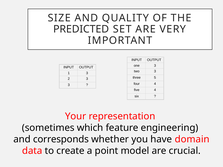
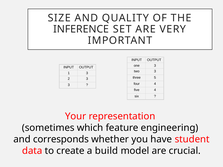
PREDICTED: PREDICTED -> INFERENCE
domain: domain -> student
point: point -> build
